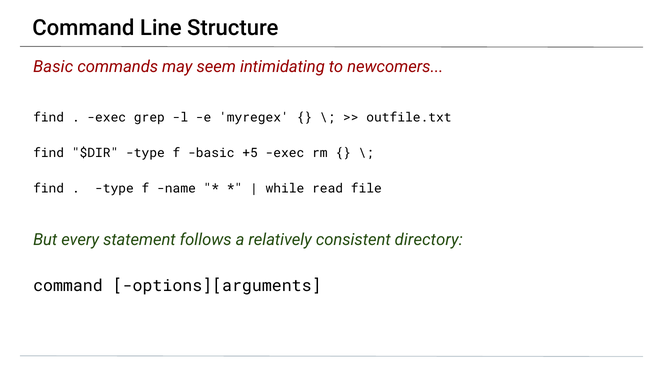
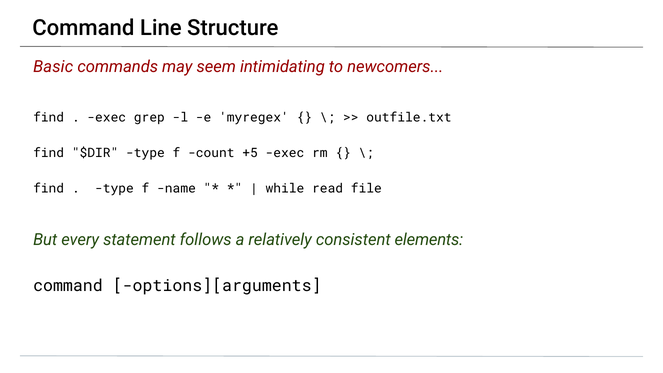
f basic: basic -> count
directory: directory -> elements
